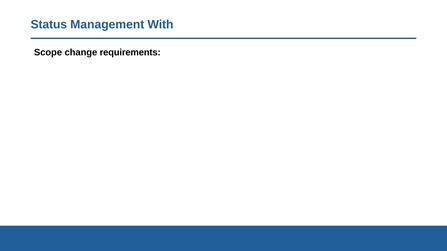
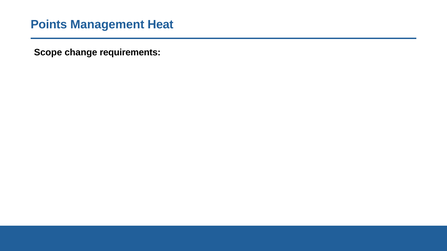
Status: Status -> Points
With: With -> Heat
